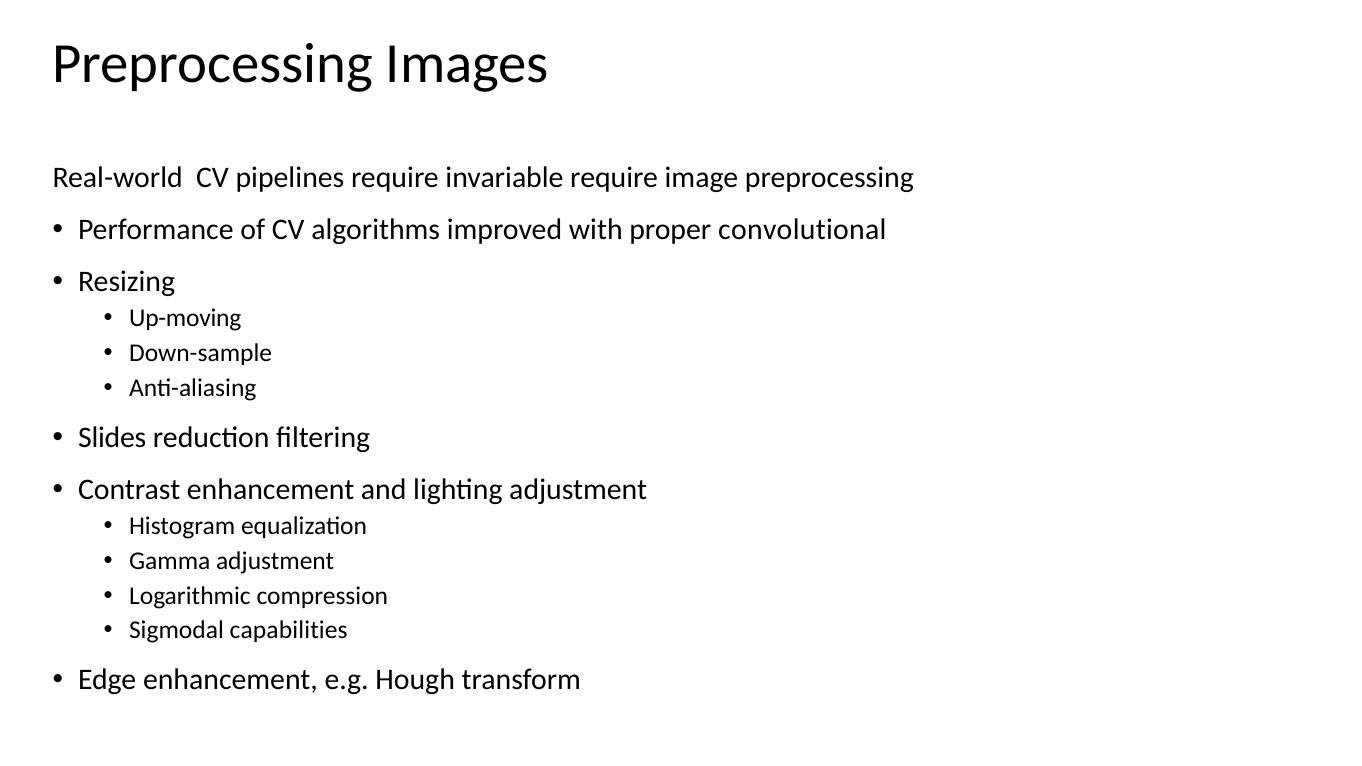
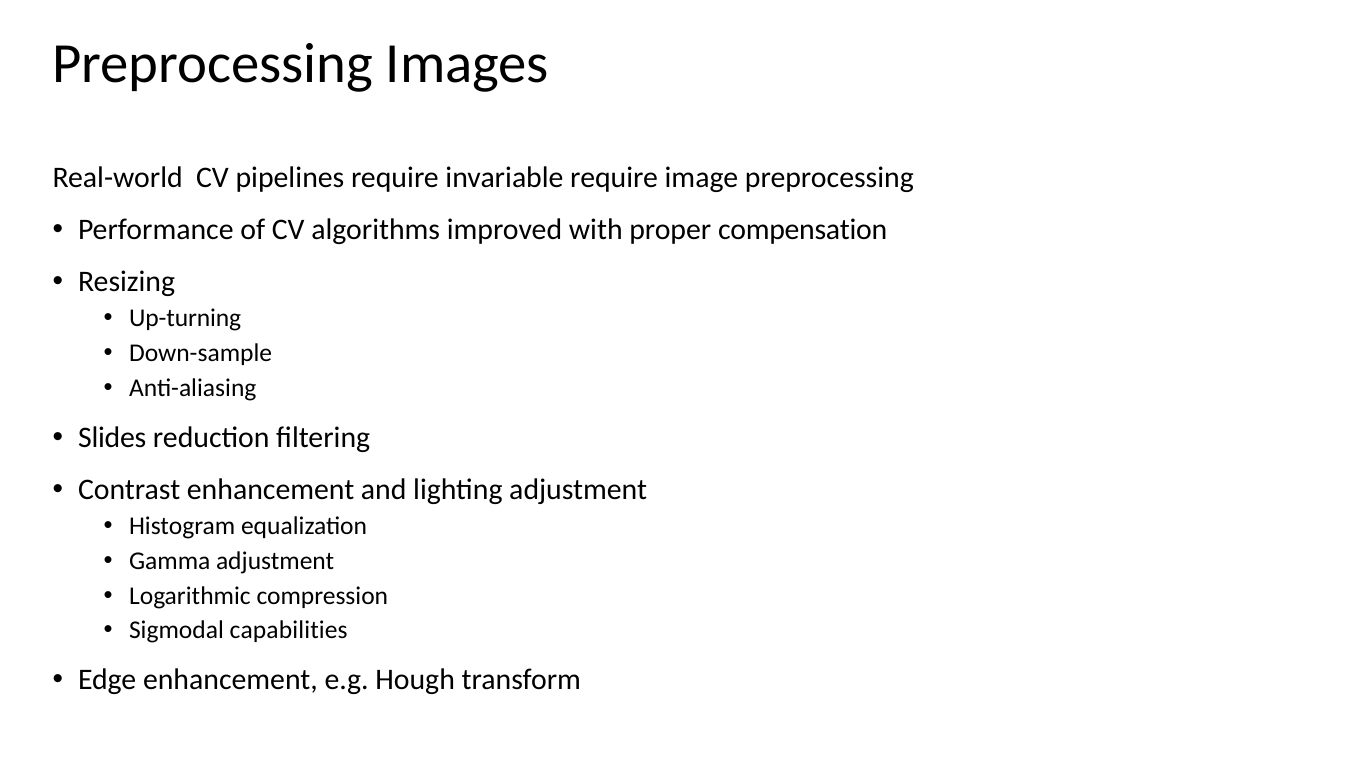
convolutional: convolutional -> compensation
Up-moving: Up-moving -> Up-turning
